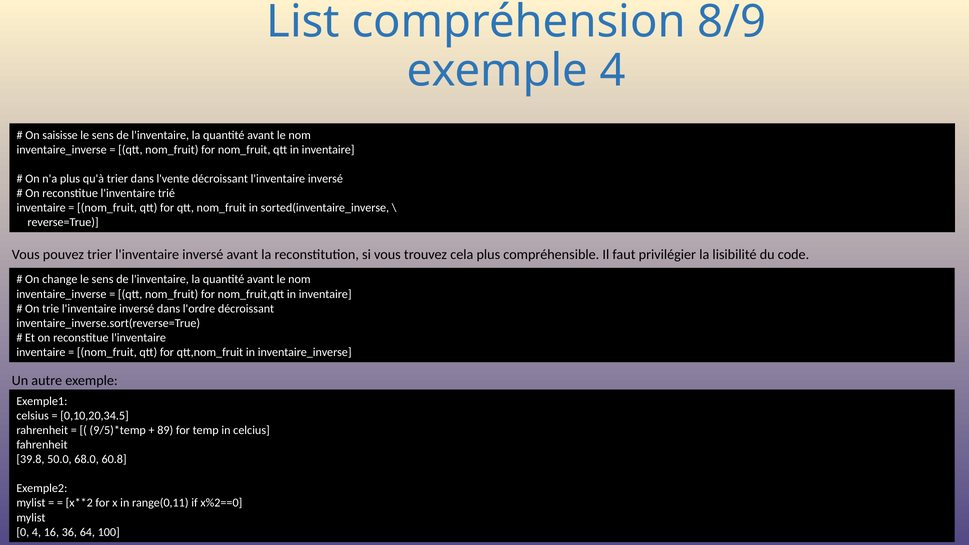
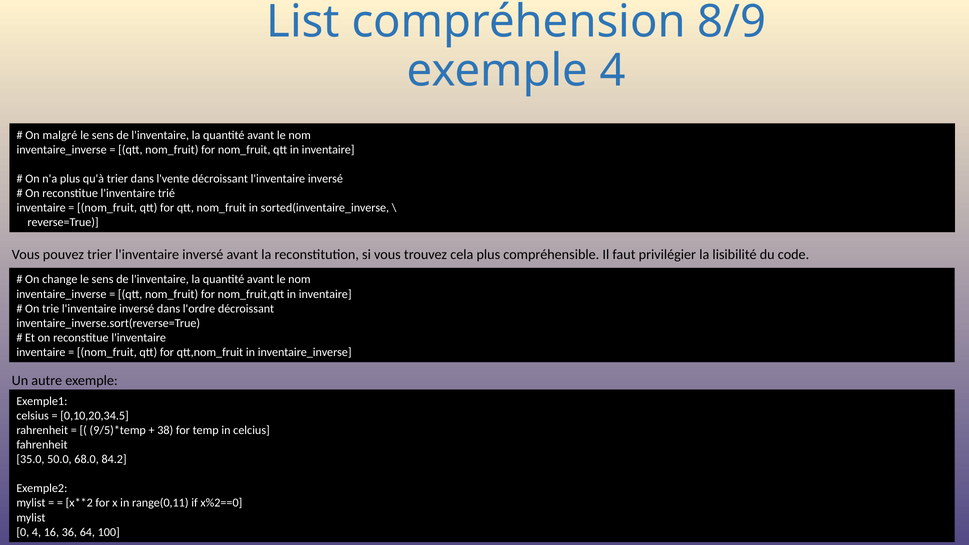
saisisse: saisisse -> malgré
89: 89 -> 38
39.8: 39.8 -> 35.0
60.8: 60.8 -> 84.2
